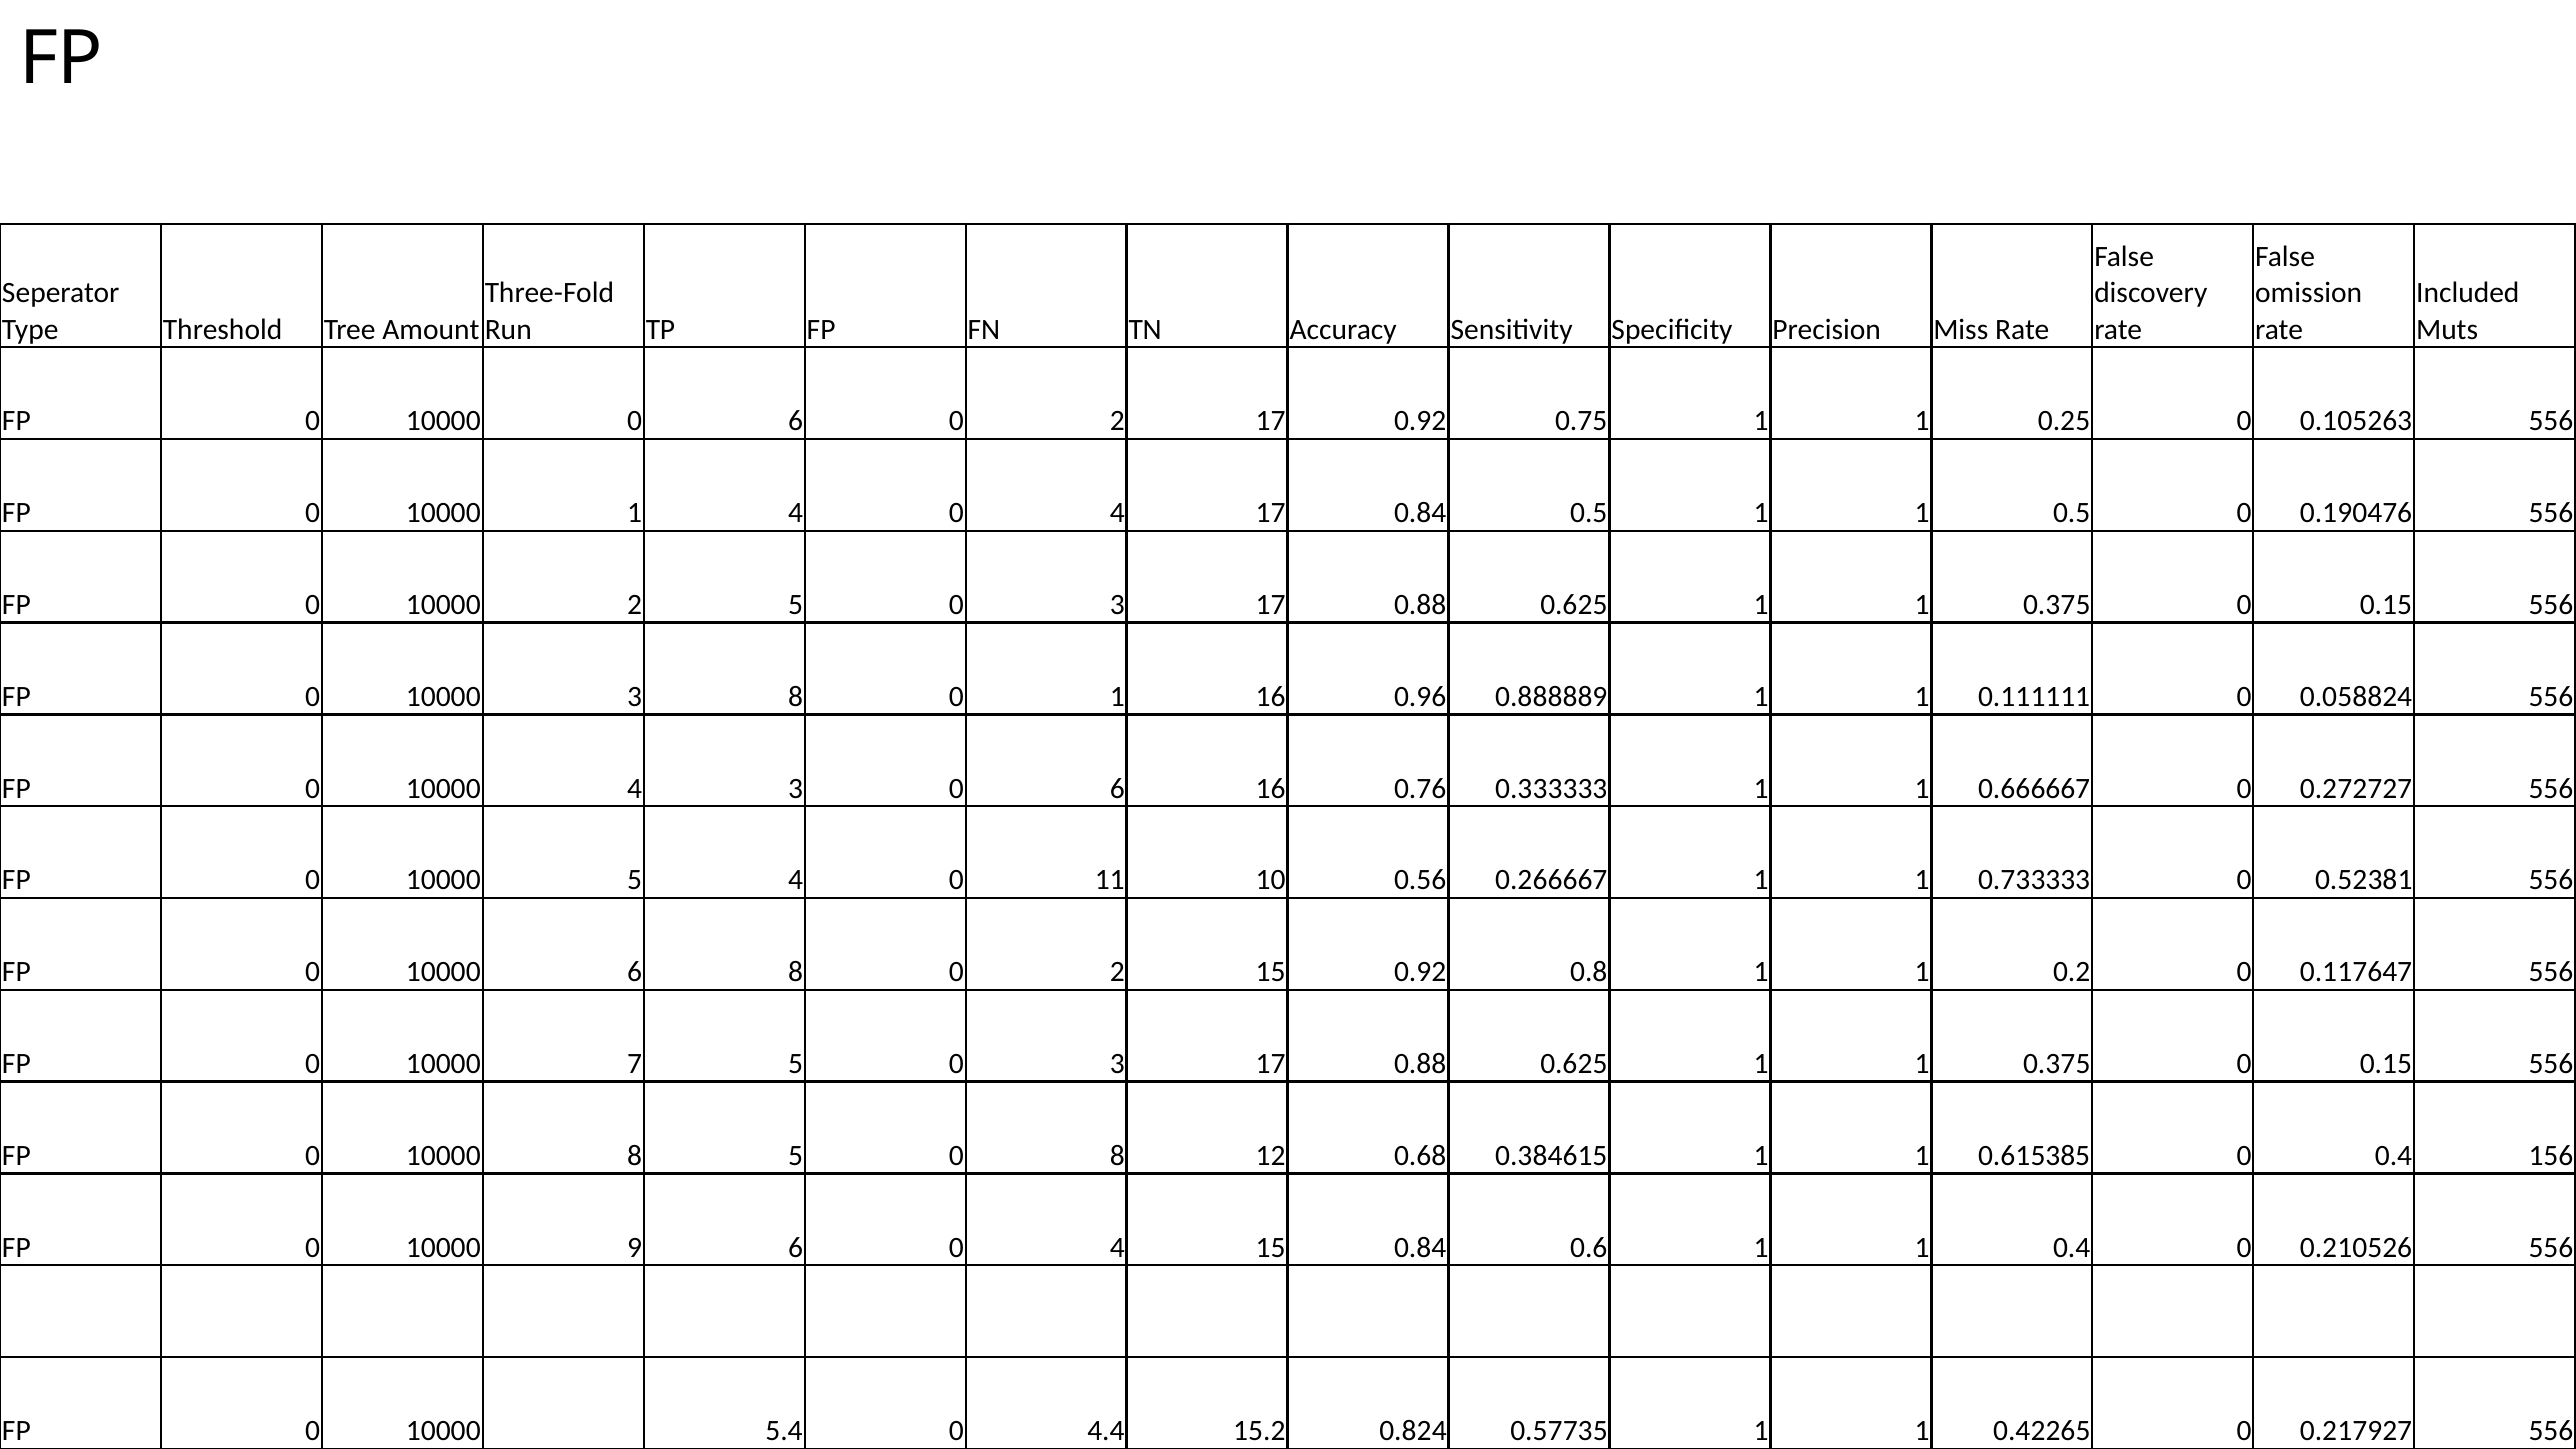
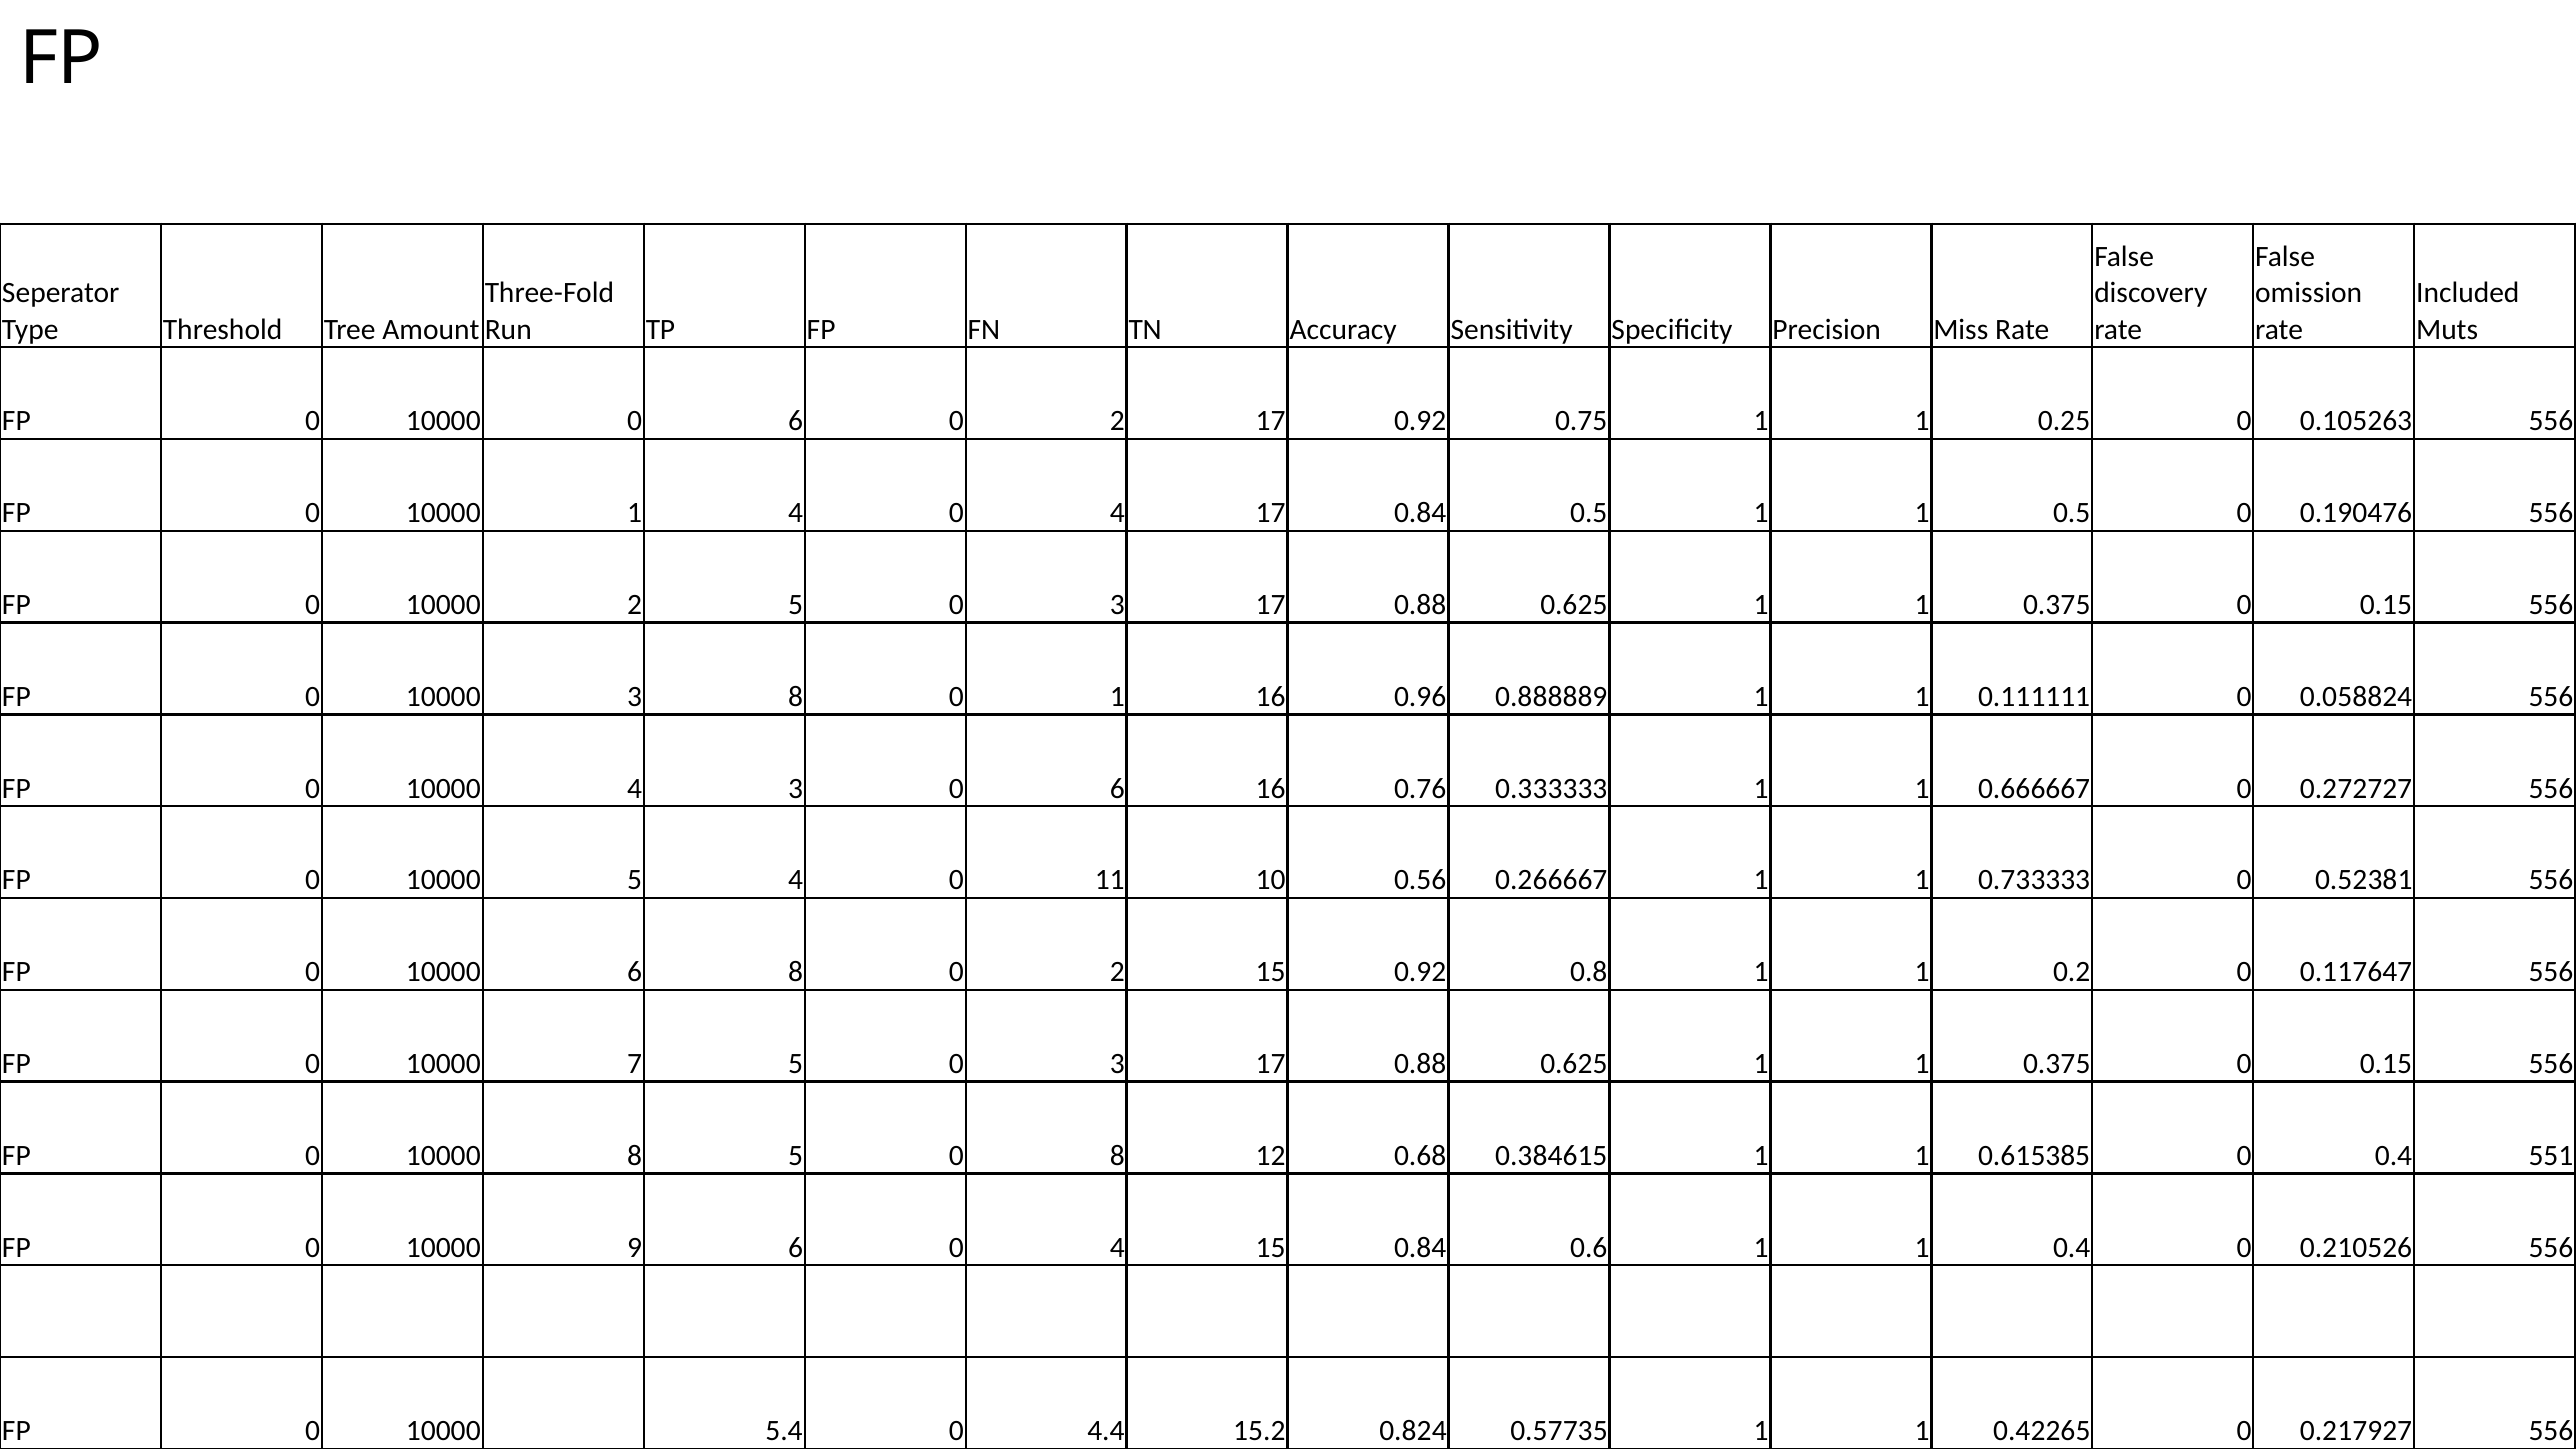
156: 156 -> 551
